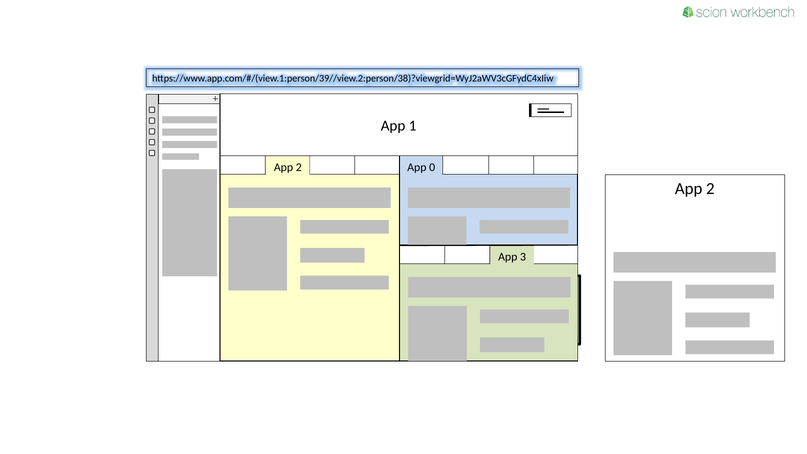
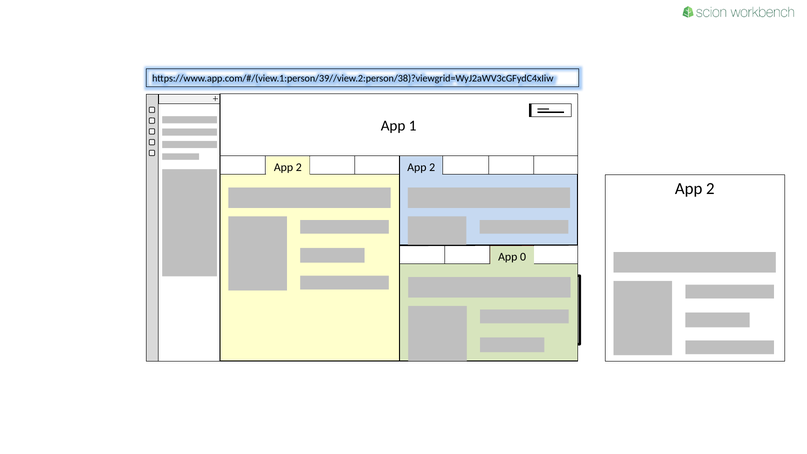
0 at (432, 167): 0 -> 2
3: 3 -> 0
